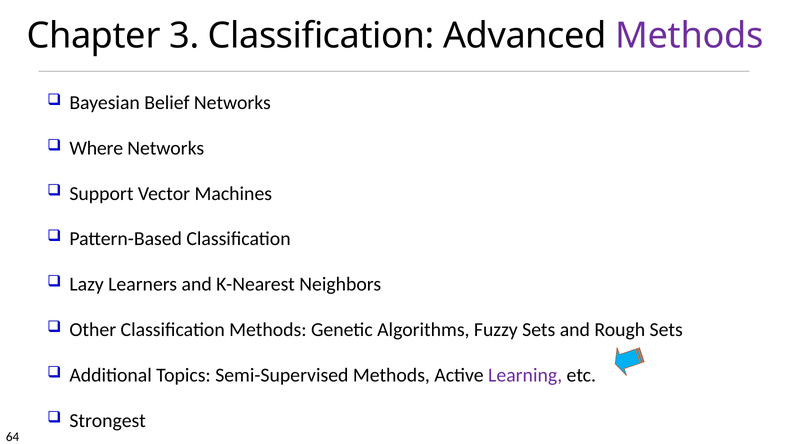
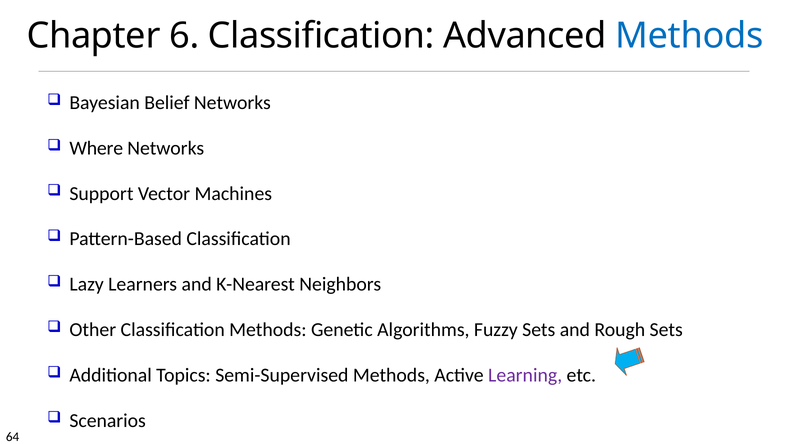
3: 3 -> 6
Methods at (689, 36) colour: purple -> blue
Strongest: Strongest -> Scenarios
